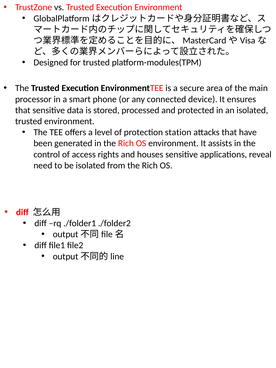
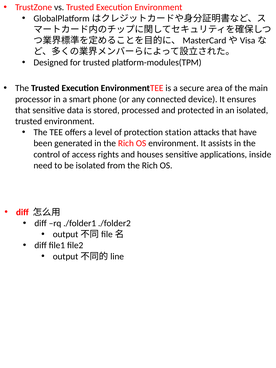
reveal: reveal -> inside
